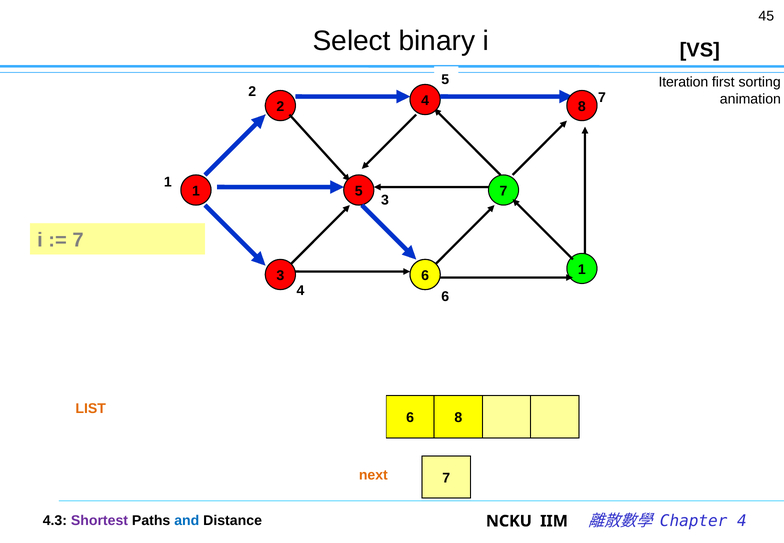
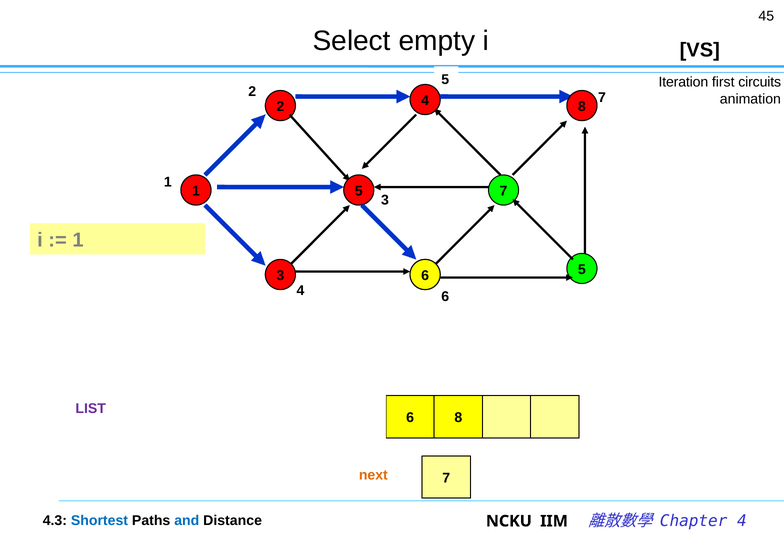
binary: binary -> empty
sorting: sorting -> circuits
7 at (78, 240): 7 -> 1
1 at (582, 269): 1 -> 5
LIST colour: orange -> purple
Shortest colour: purple -> blue
